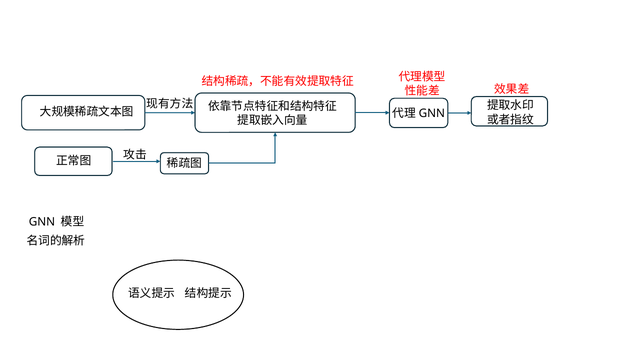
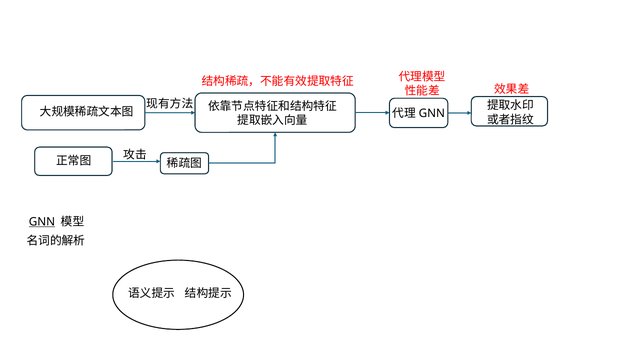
GNN underline: none -> present
